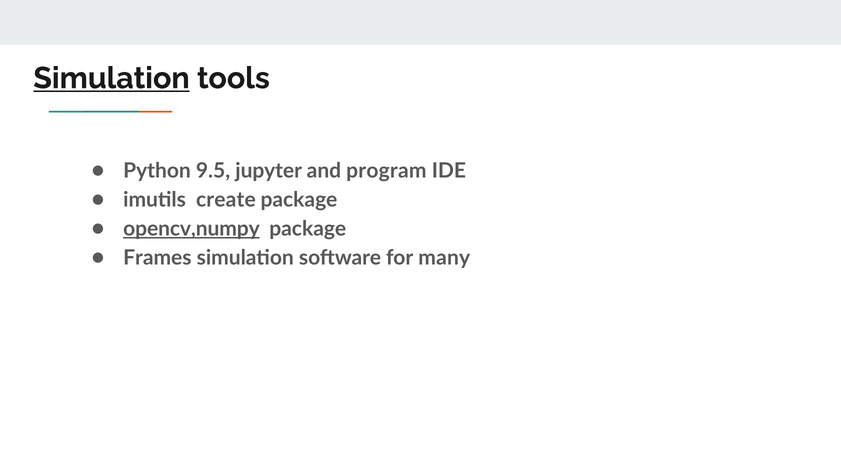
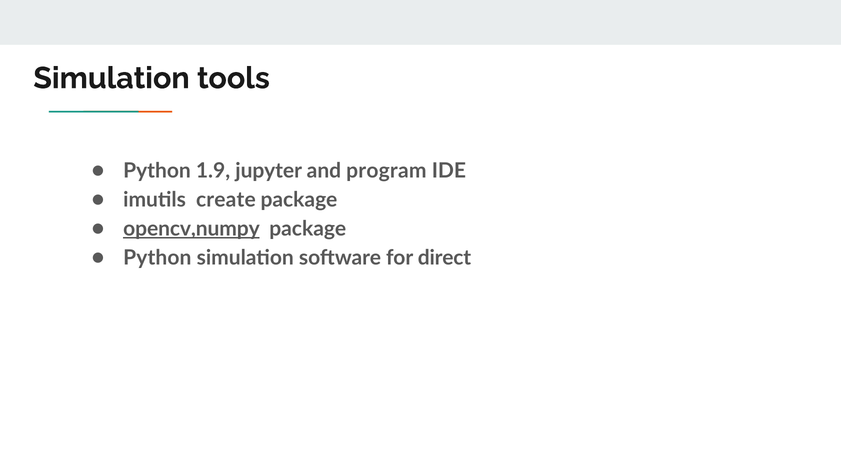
Simulation at (112, 78) underline: present -> none
9.5: 9.5 -> 1.9
Frames at (157, 258): Frames -> Python
many: many -> direct
